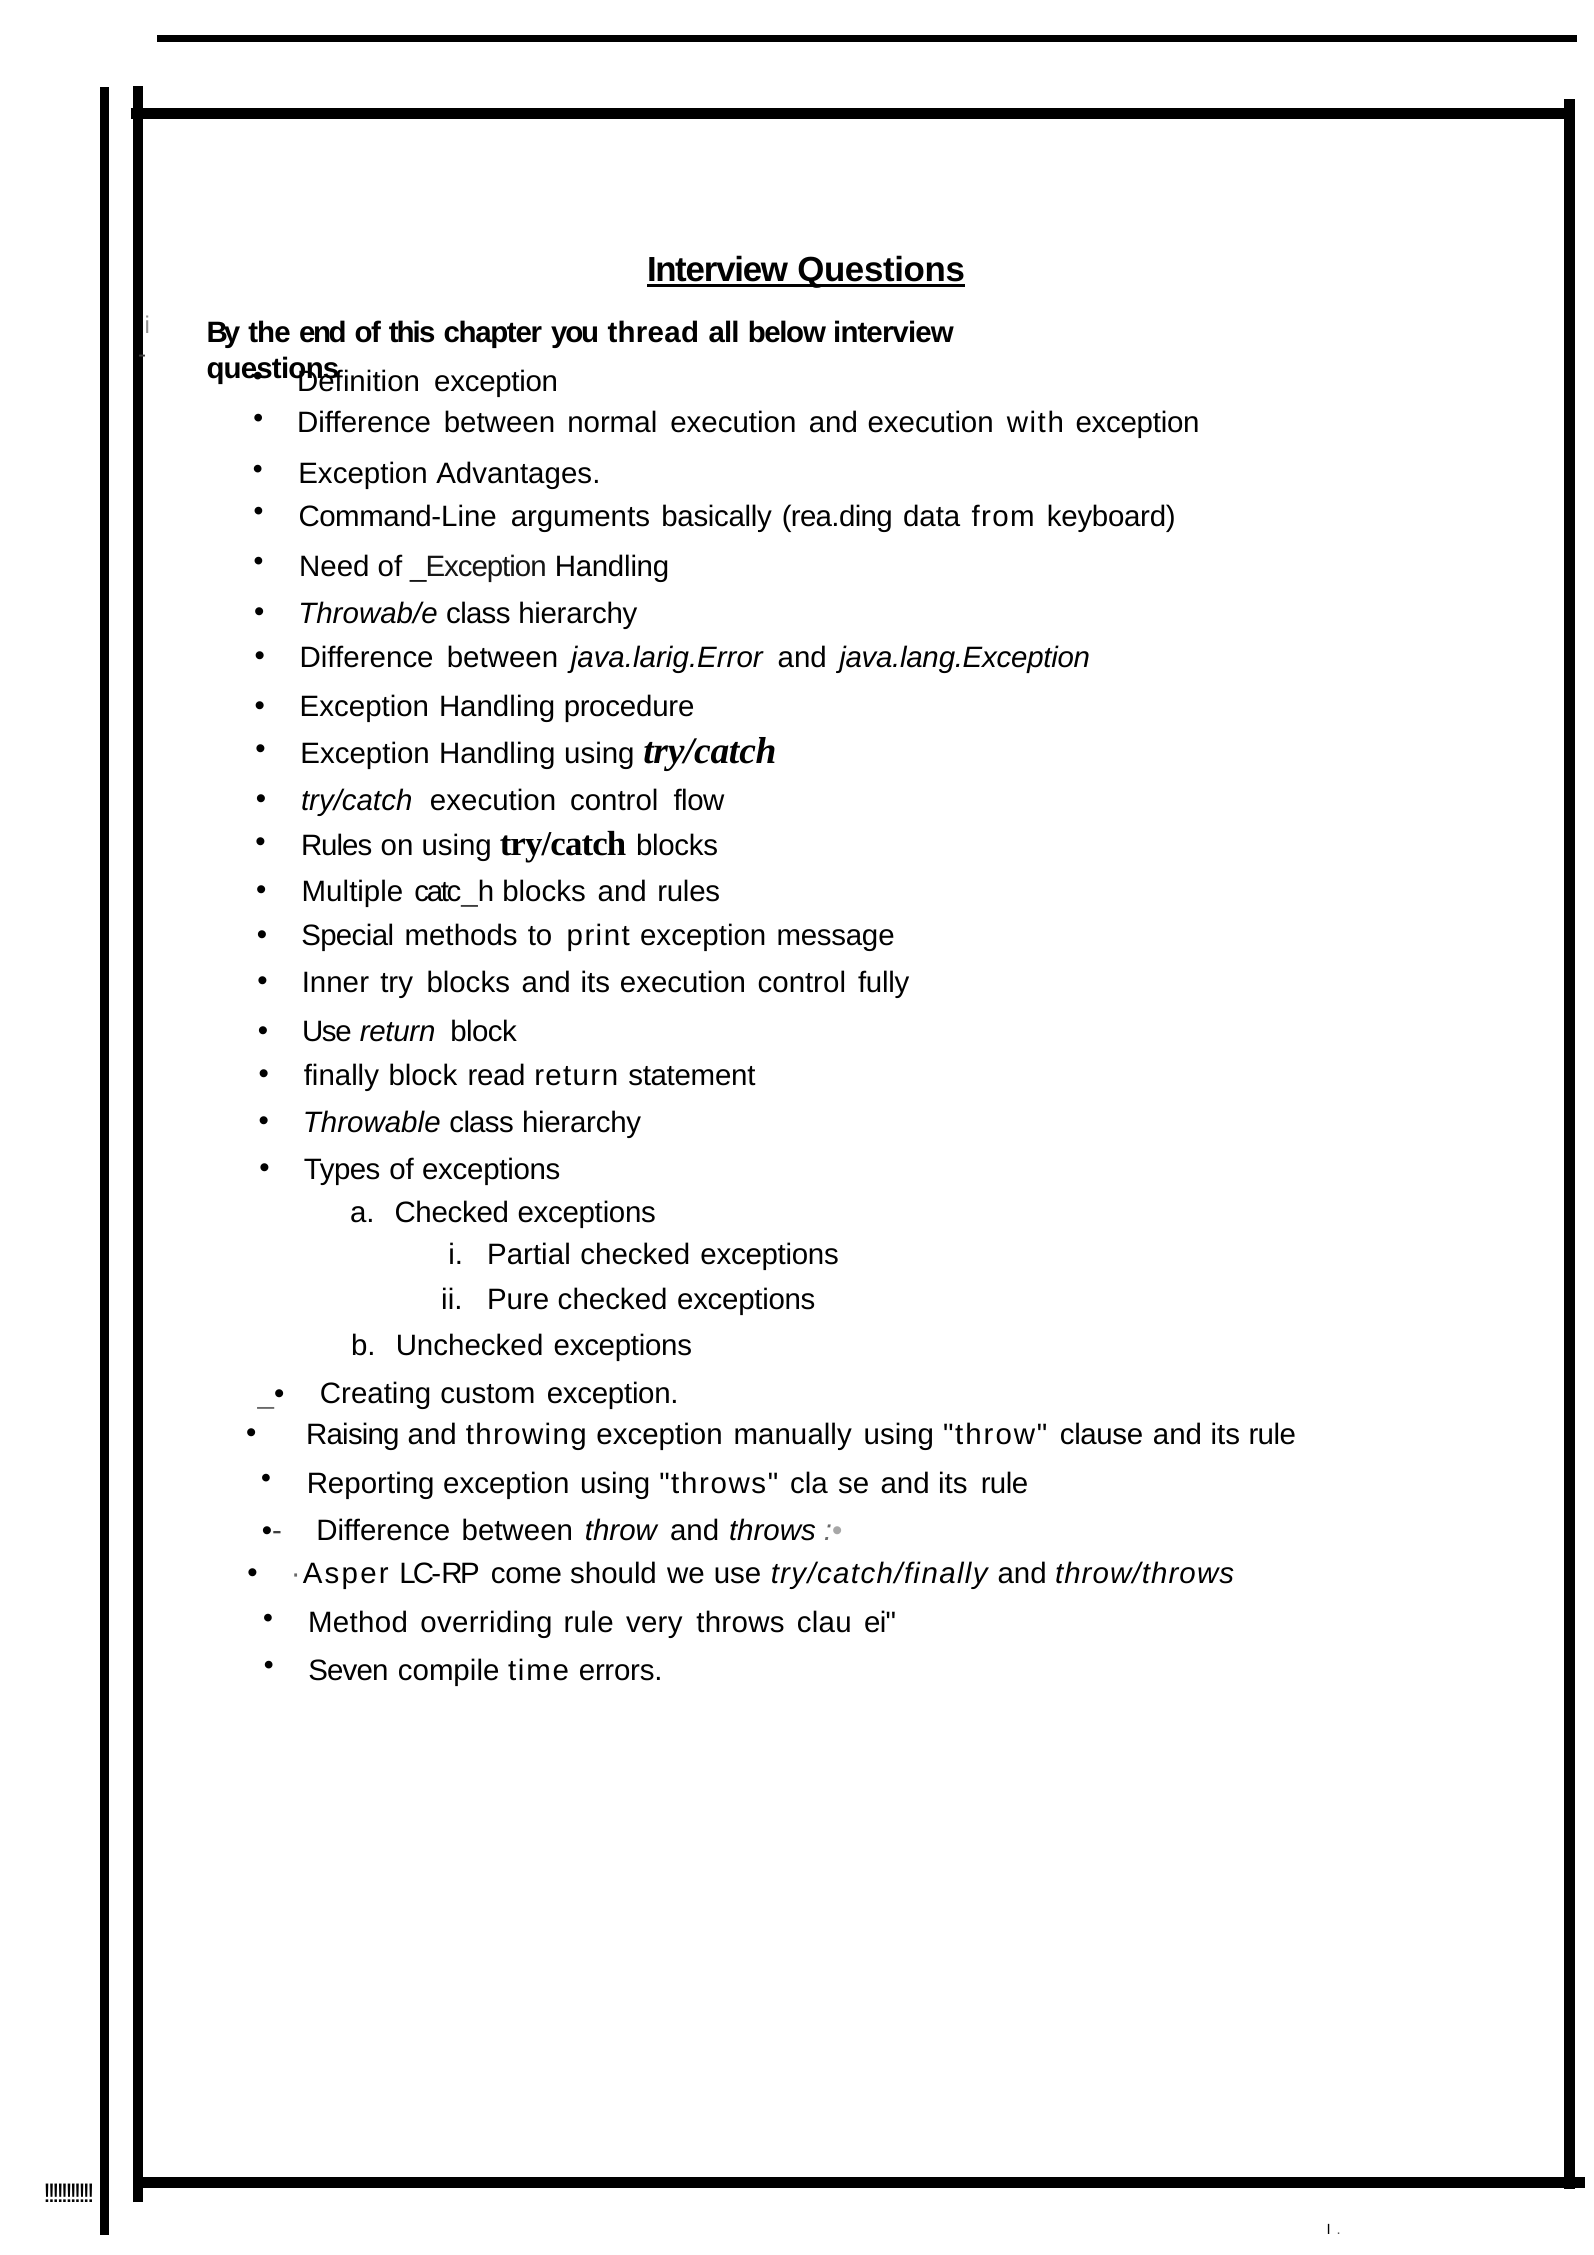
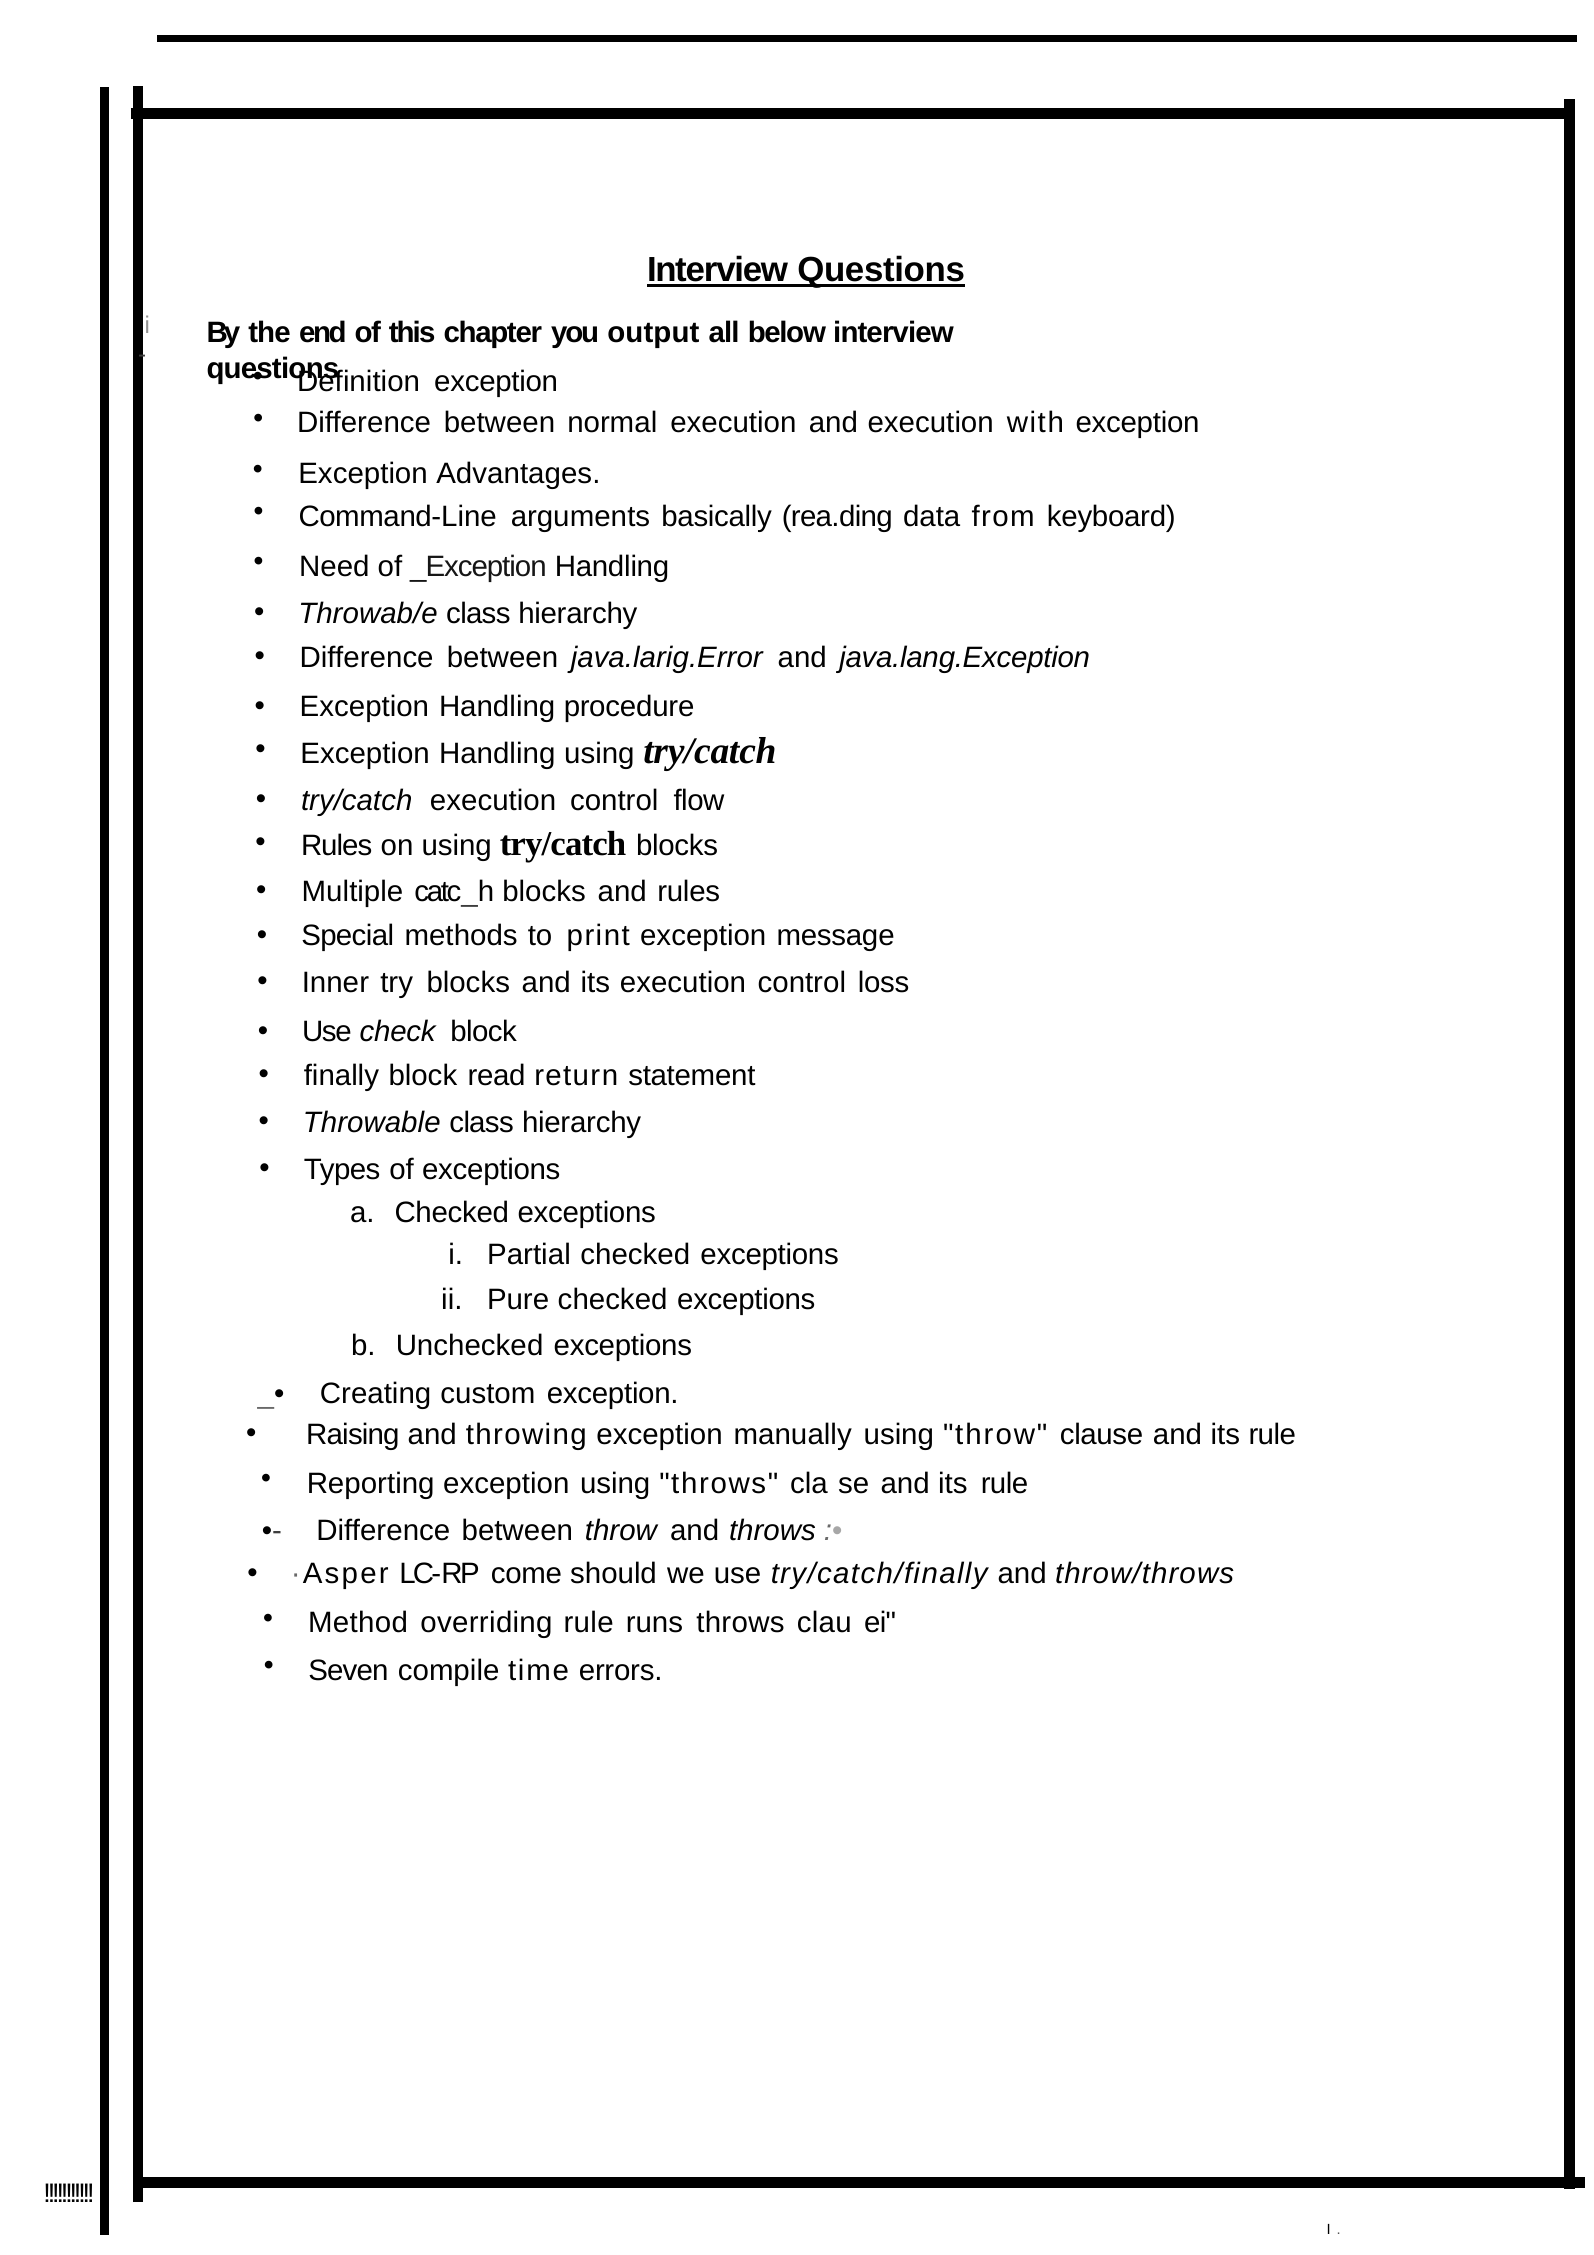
thread: thread -> output
fully: fully -> loss
Use return: return -> check
very: very -> runs
